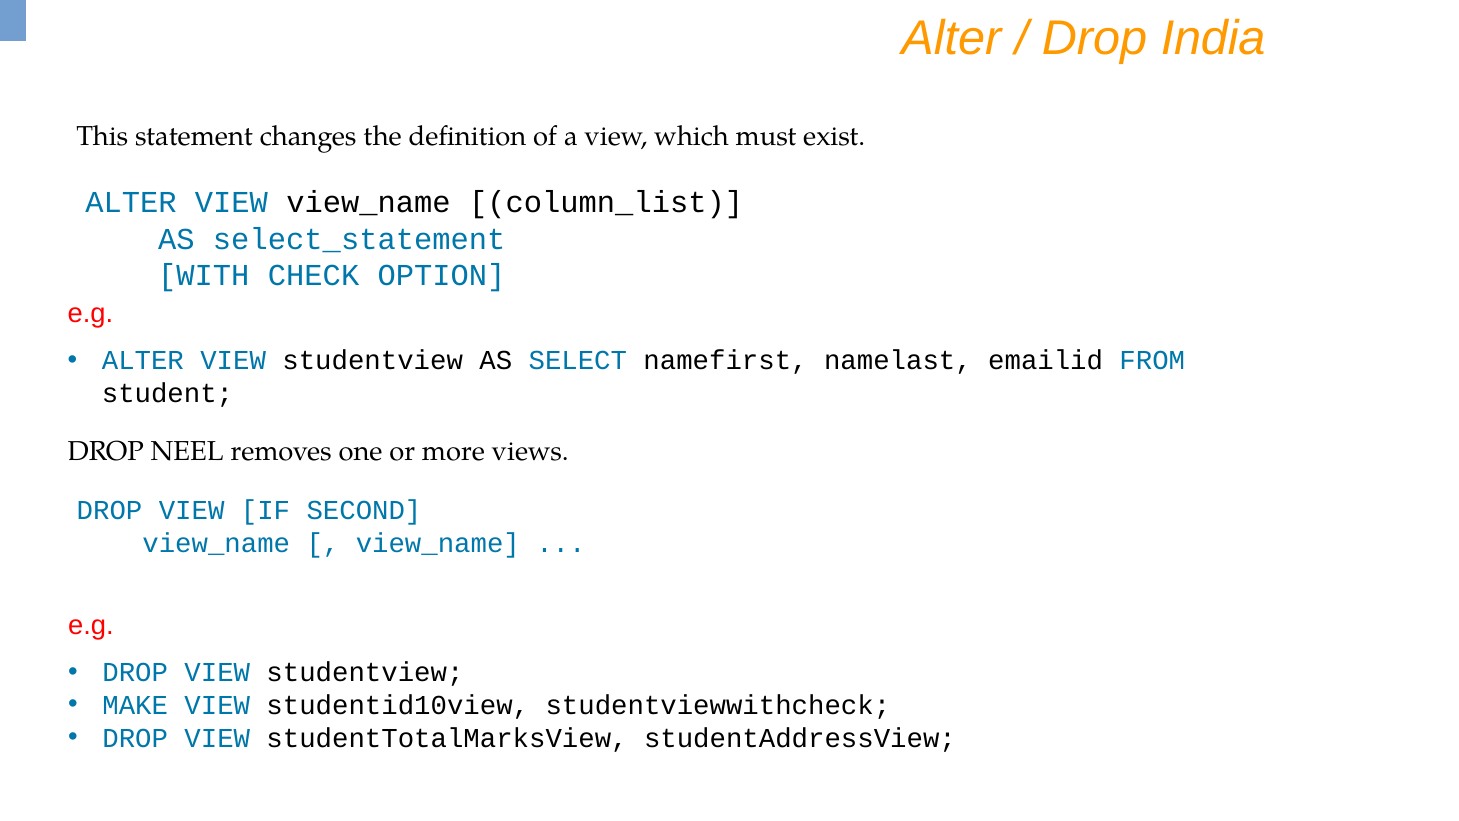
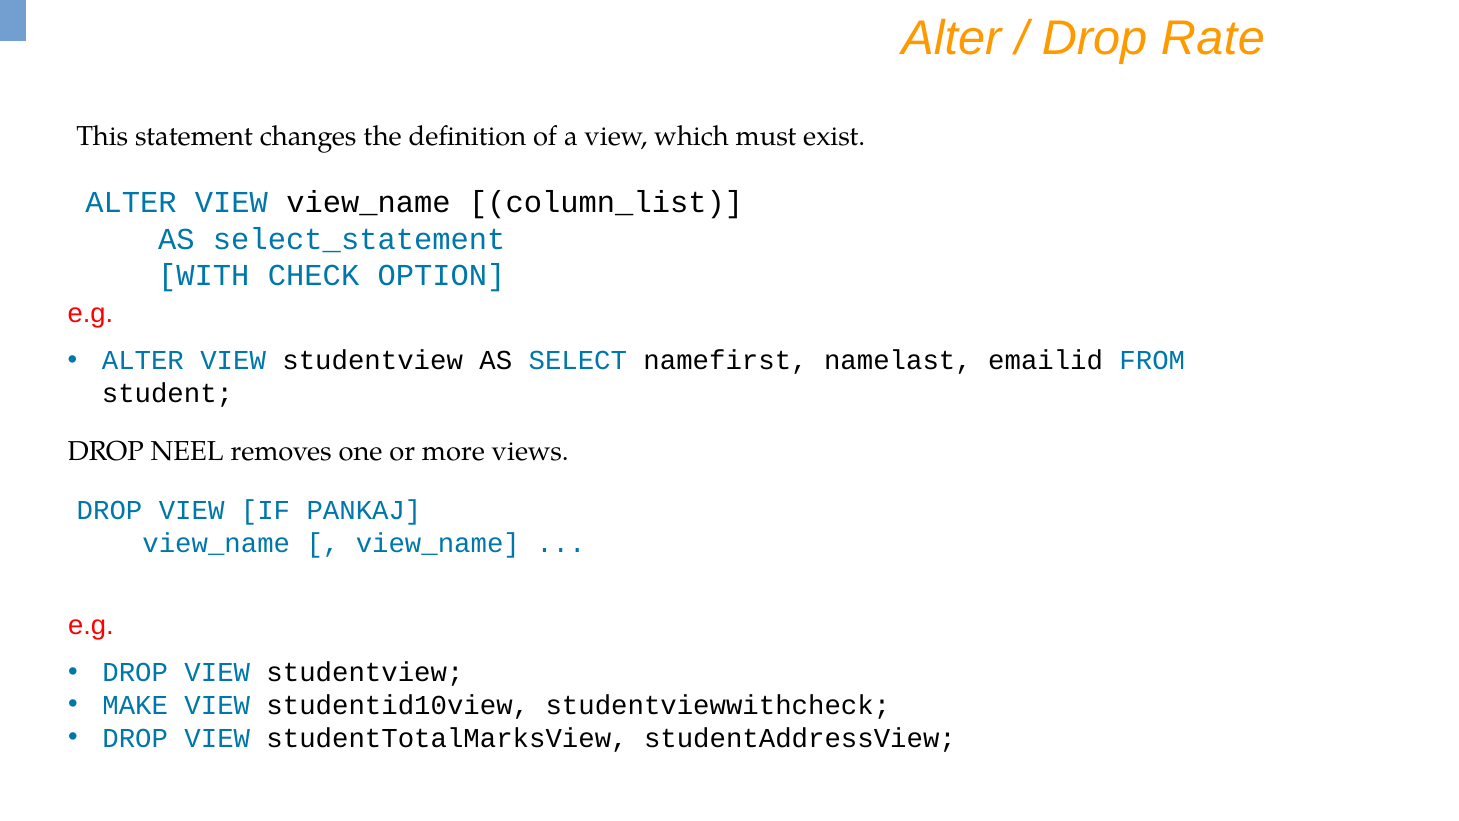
India: India -> Rate
SECOND: SECOND -> PANKAJ
